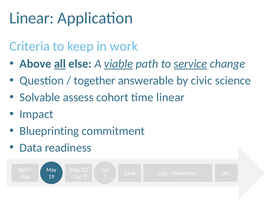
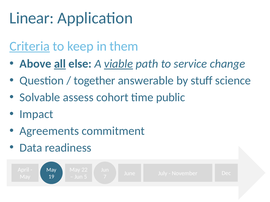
Criteria underline: none -> present
work: work -> them
service underline: present -> none
civic: civic -> stuff
time linear: linear -> public
Blueprinting: Blueprinting -> Agreements
